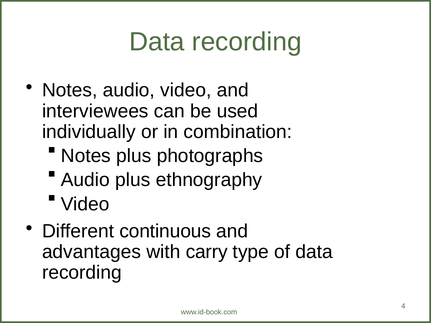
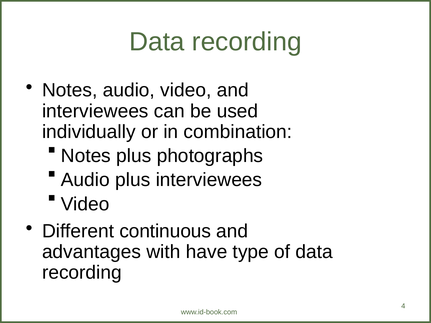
plus ethnography: ethnography -> interviewees
carry: carry -> have
